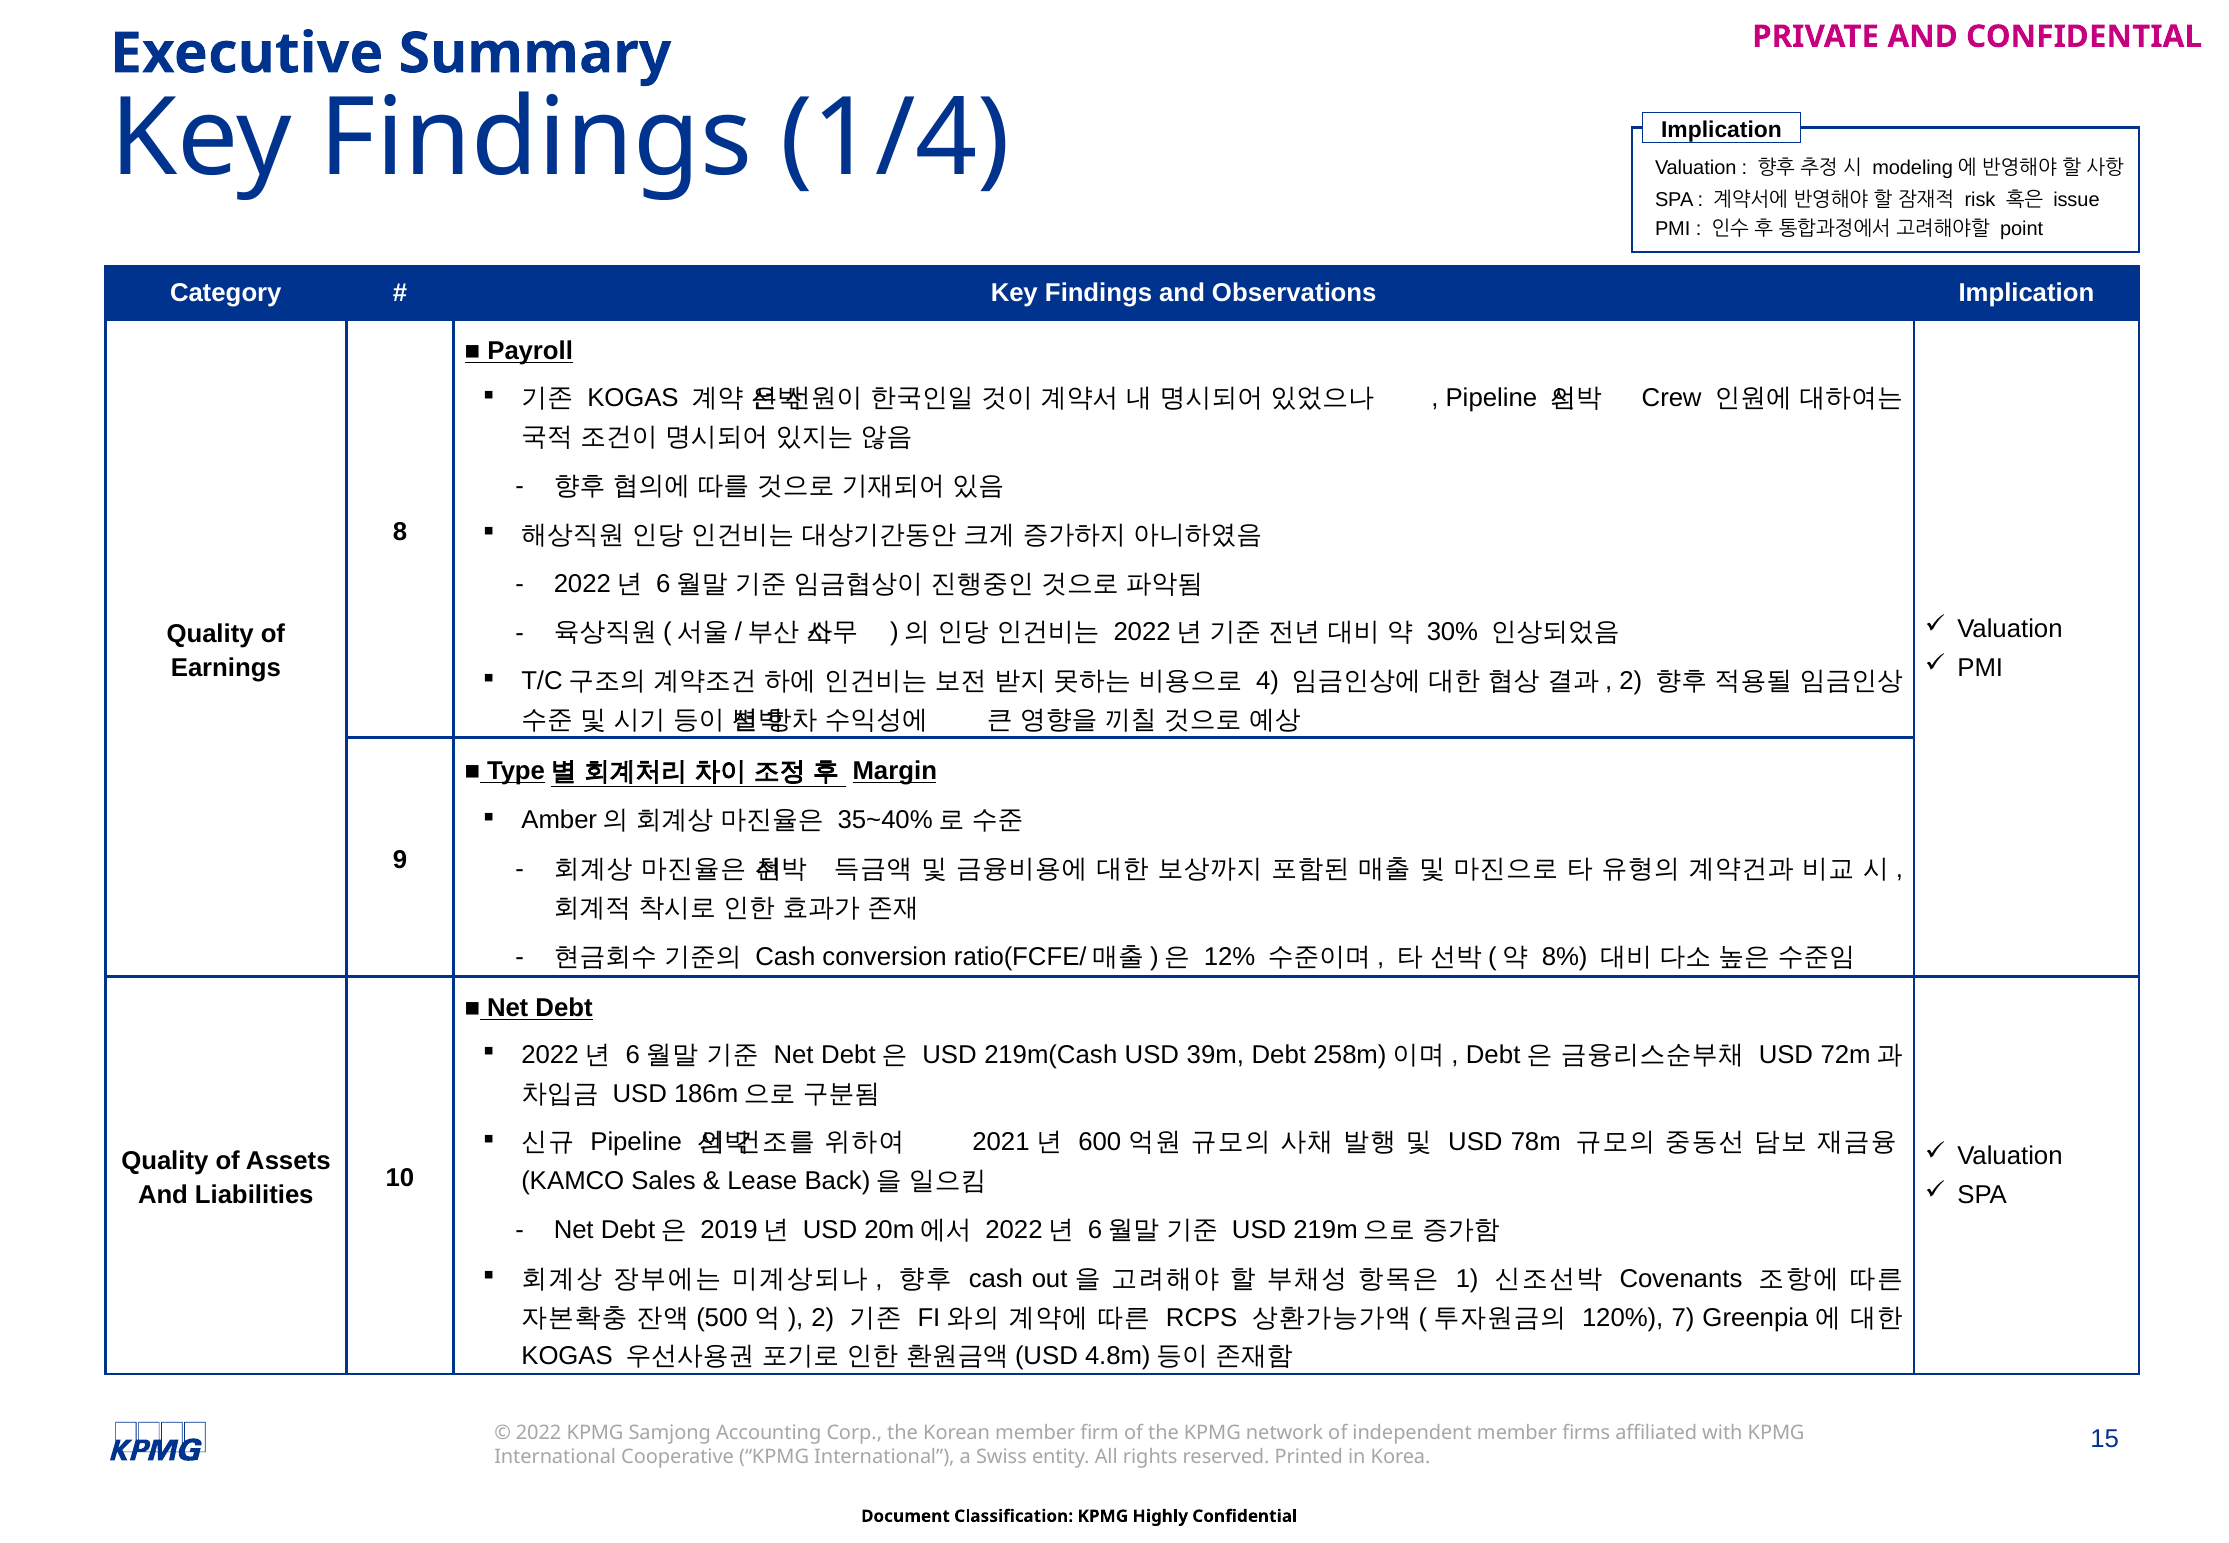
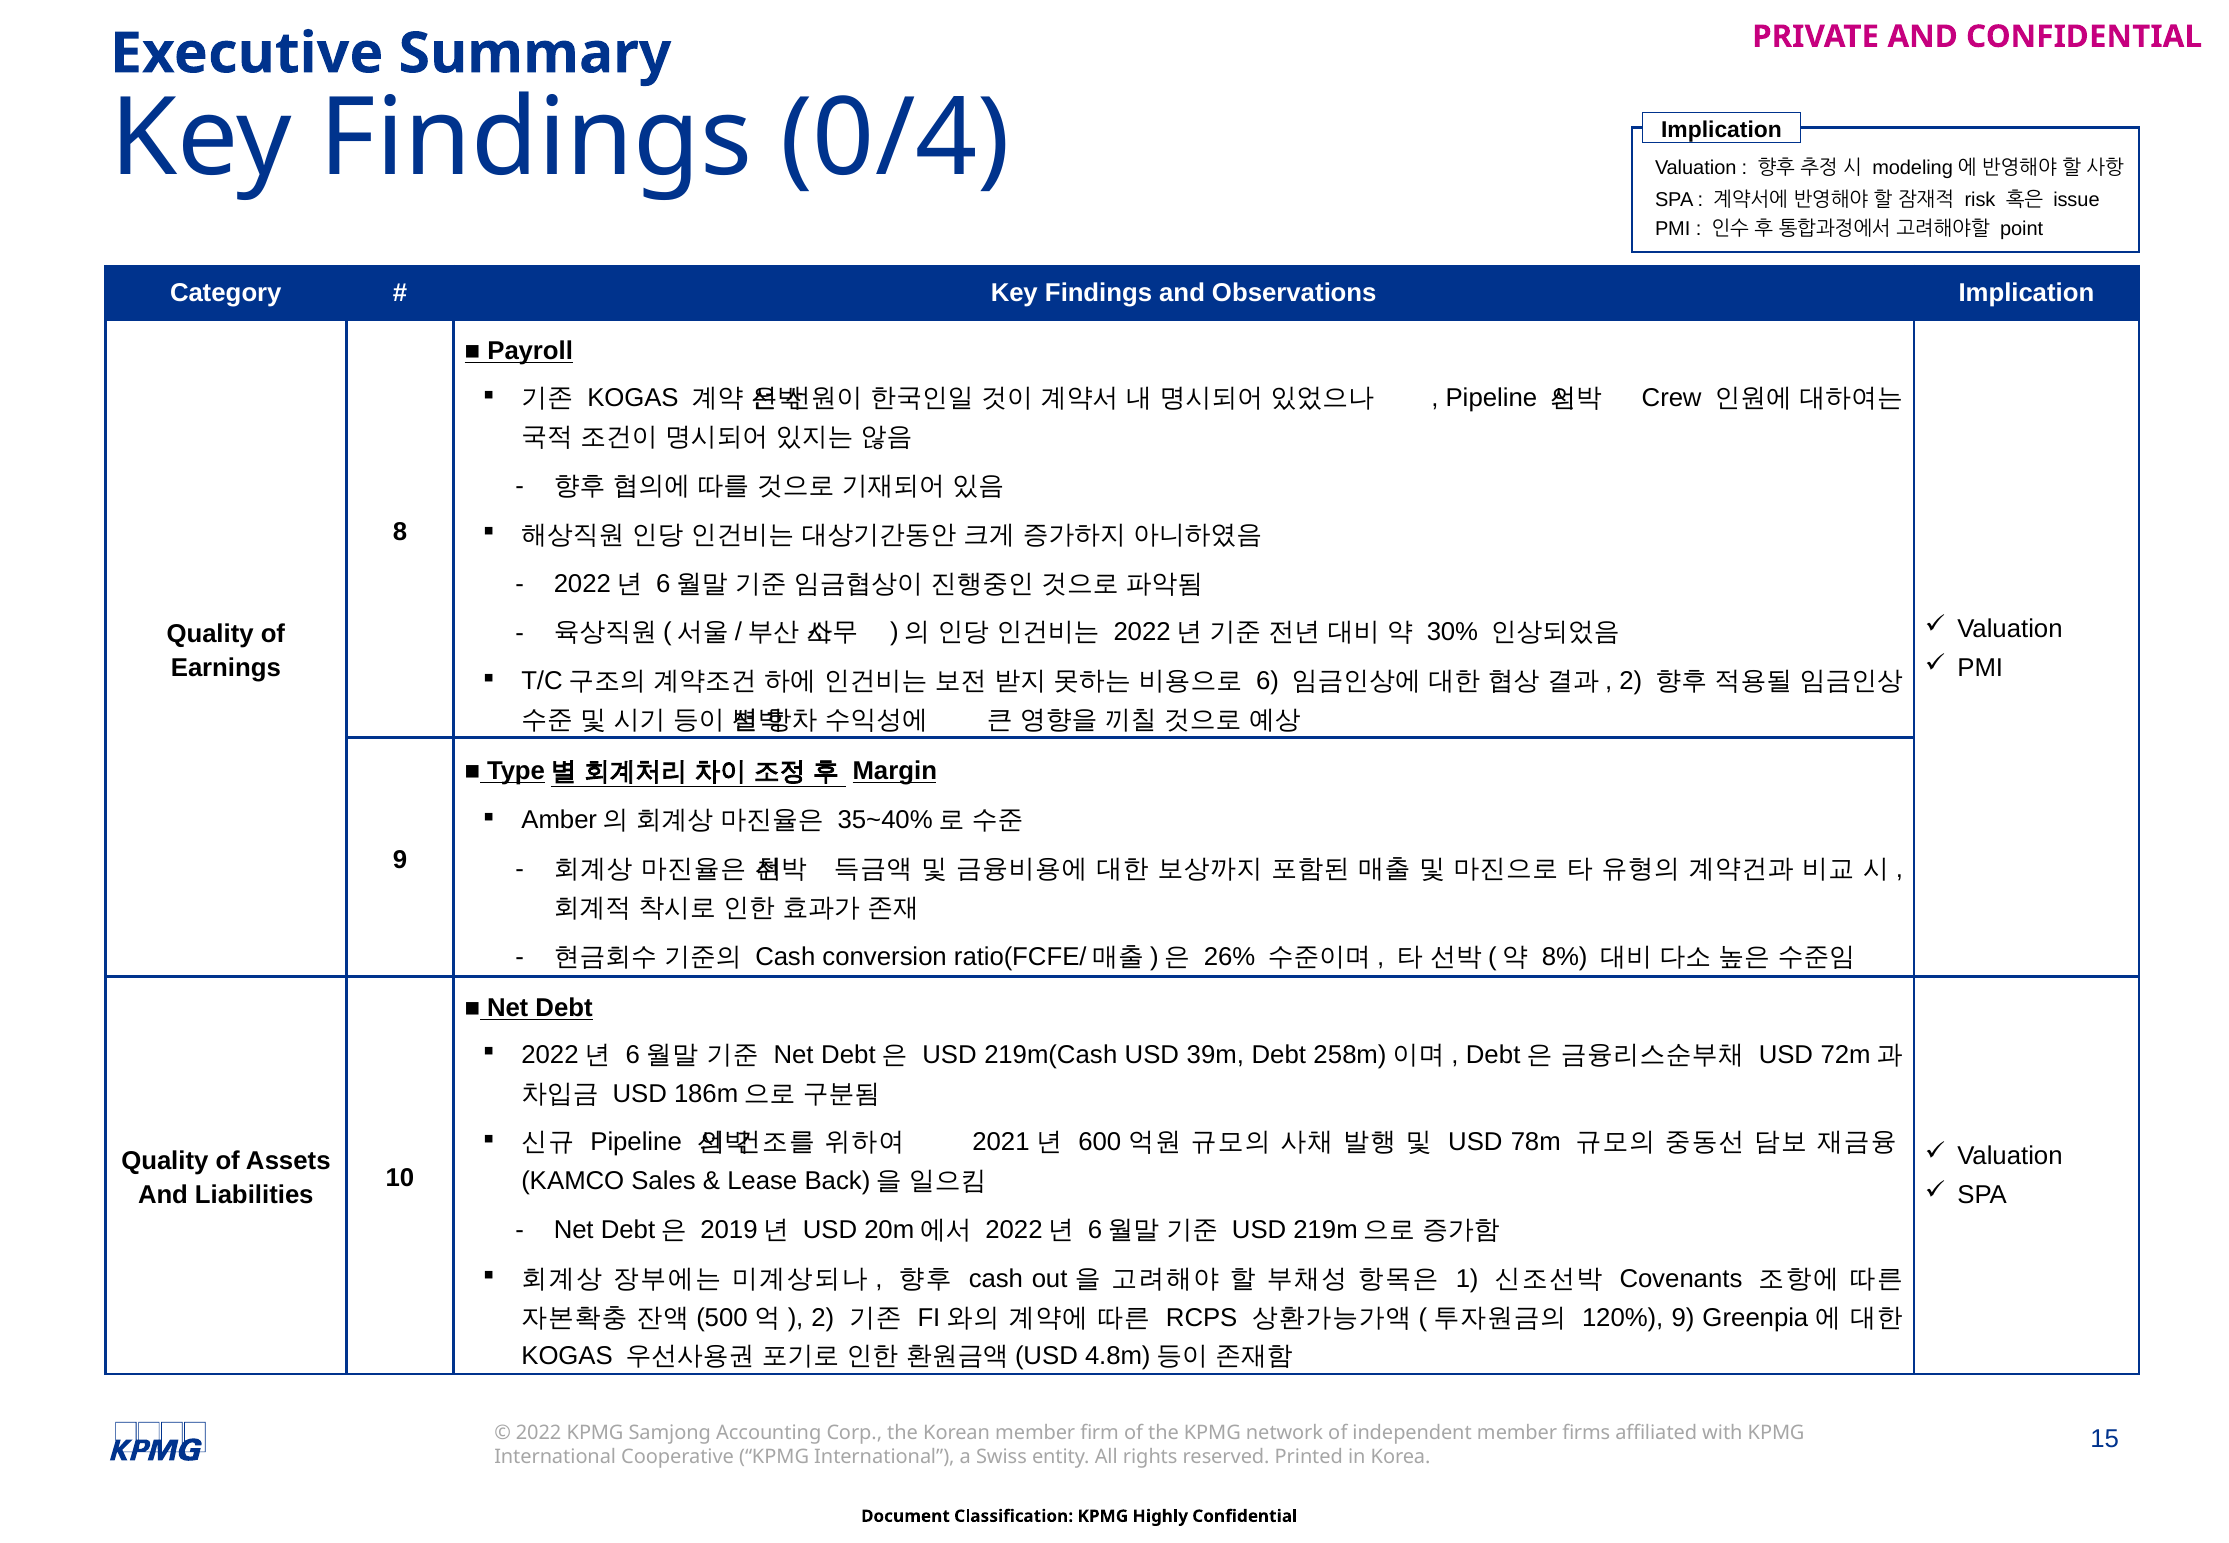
1/4: 1/4 -> 0/4
4: 4 -> 6
12%: 12% -> 26%
120% 7: 7 -> 9
